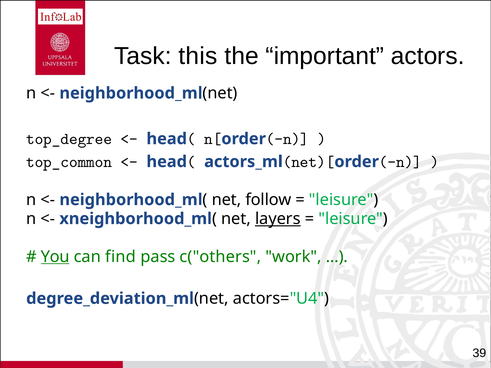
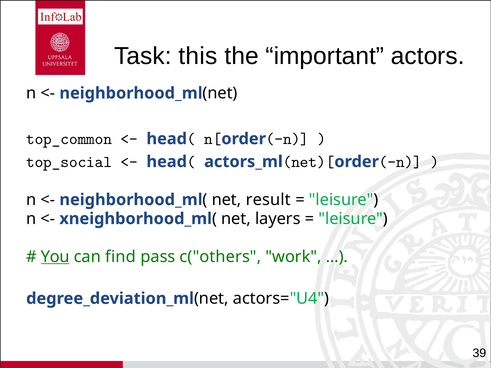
top_degree: top_degree -> top_common
top_common: top_common -> top_social
follow: follow -> result
layers underline: present -> none
